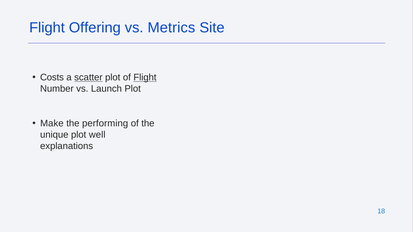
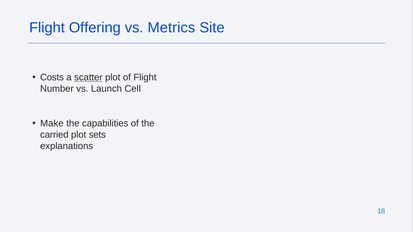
Flight at (145, 78) underline: present -> none
Launch Plot: Plot -> Cell
performing: performing -> capabilities
unique: unique -> carried
well: well -> sets
